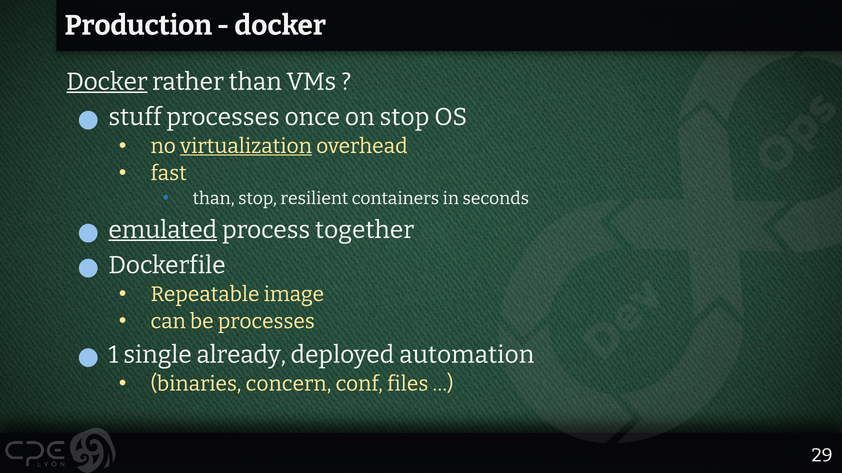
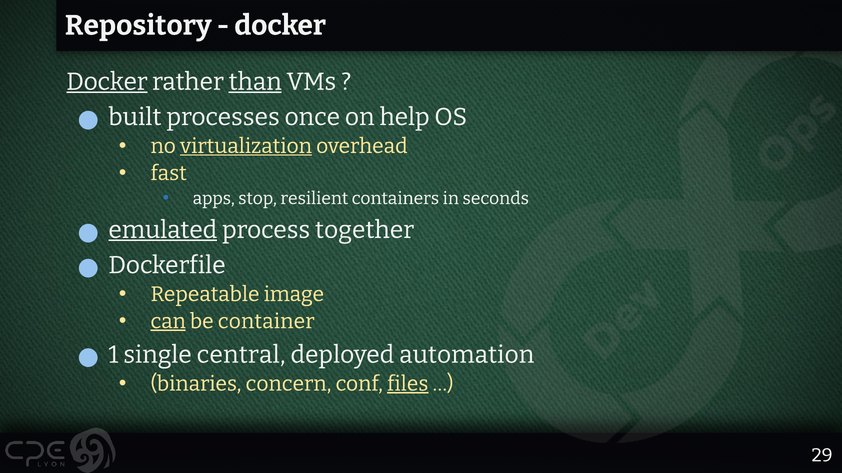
Production: Production -> Repository
than at (255, 82) underline: none -> present
stuff: stuff -> built
on stop: stop -> help
than at (214, 199): than -> apps
can underline: none -> present
be processes: processes -> container
already: already -> central
files underline: none -> present
